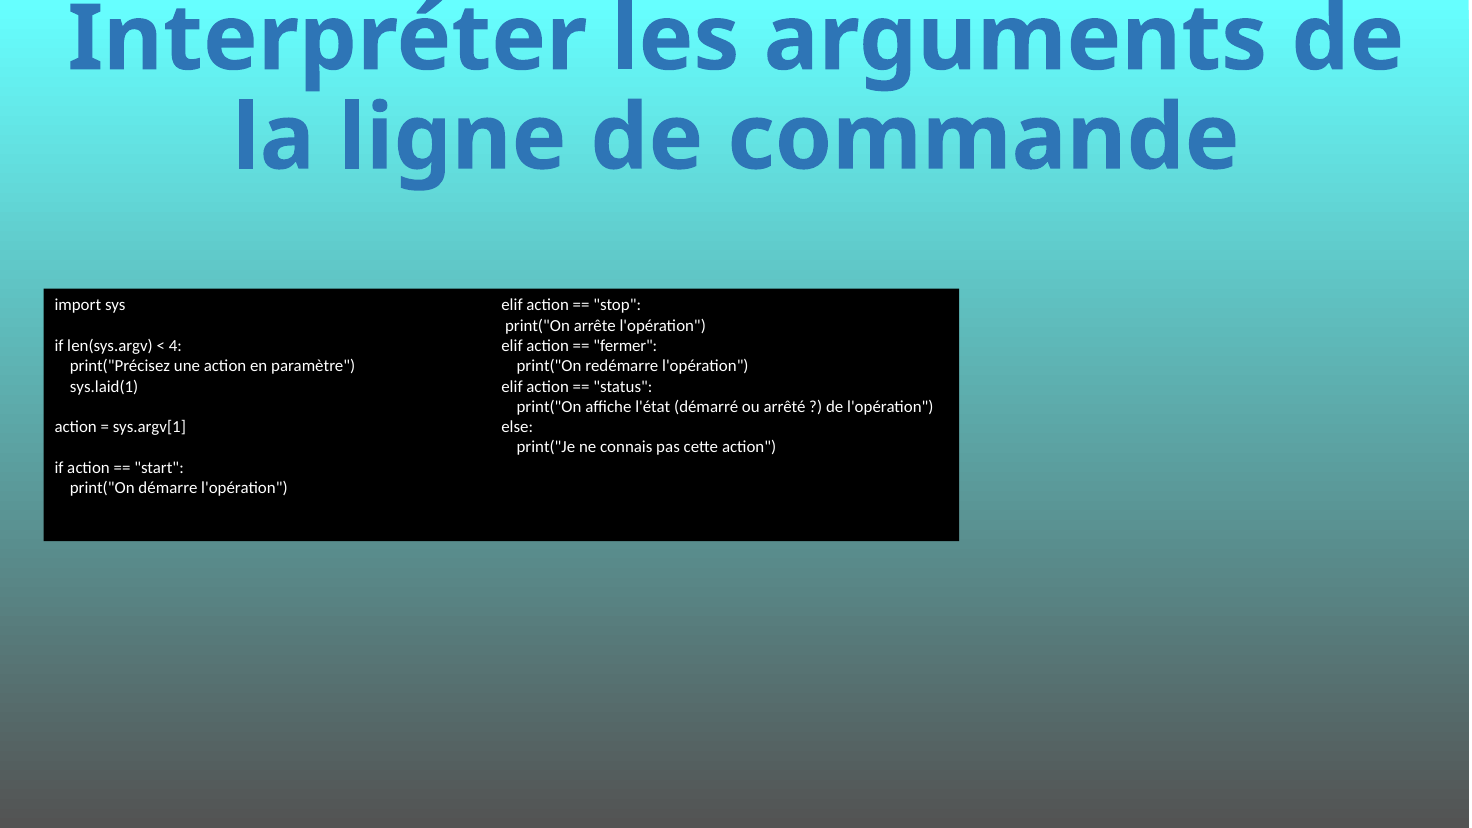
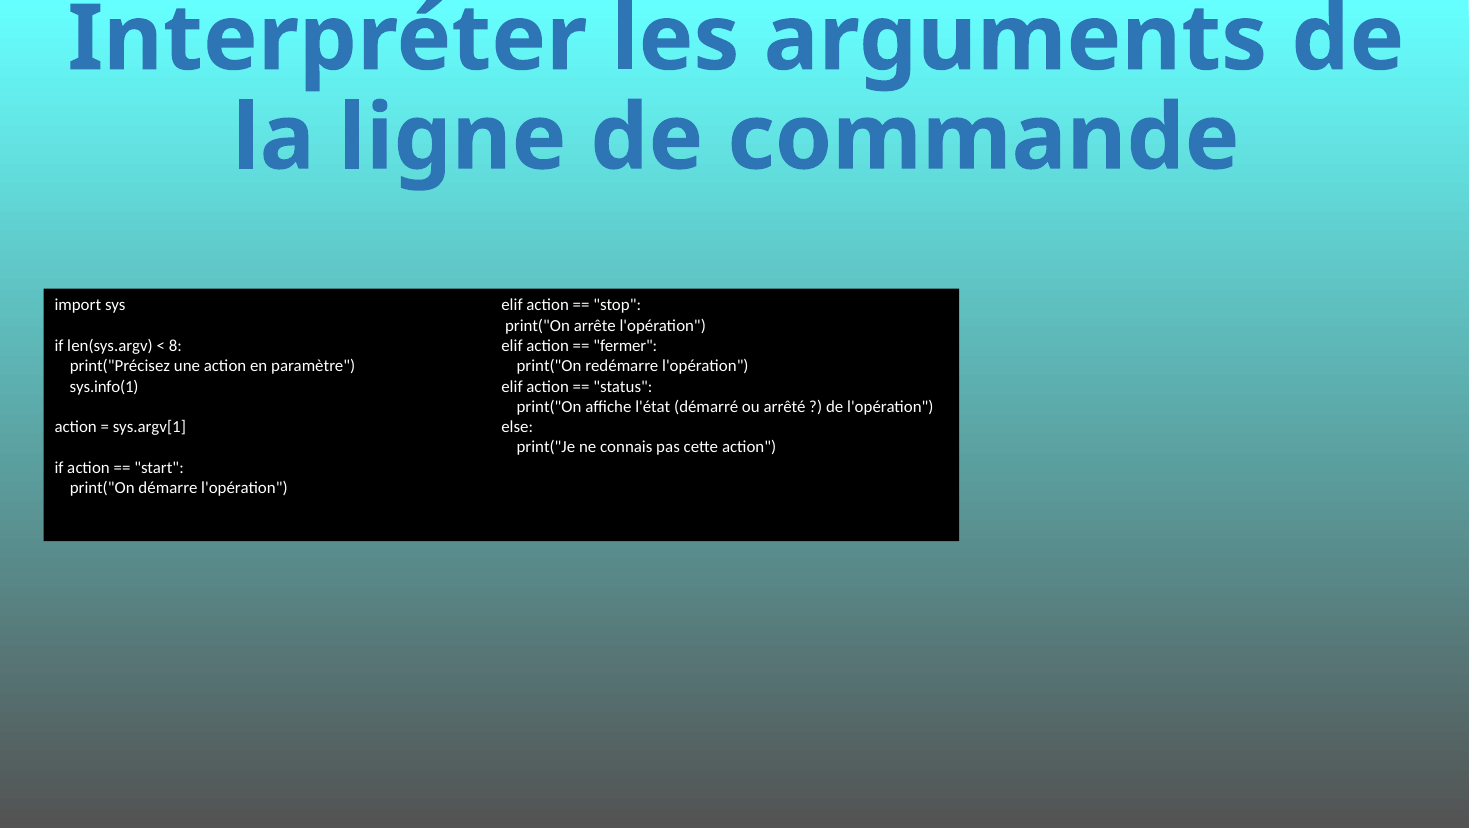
4: 4 -> 8
sys.laid(1: sys.laid(1 -> sys.info(1
